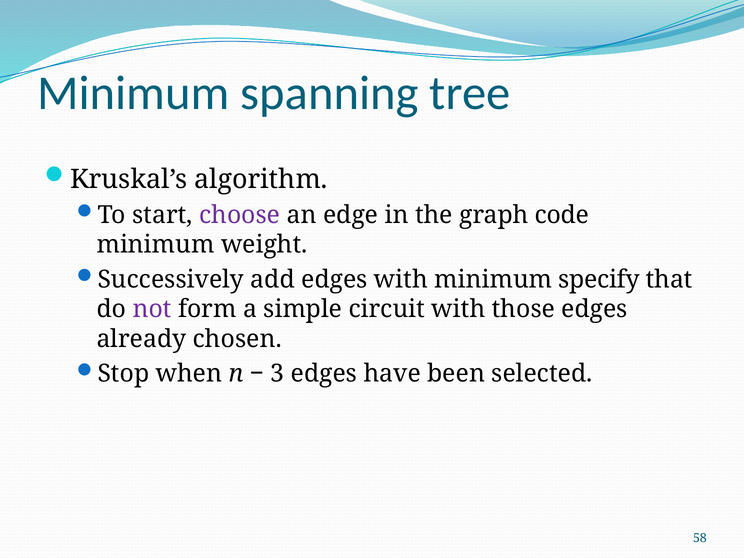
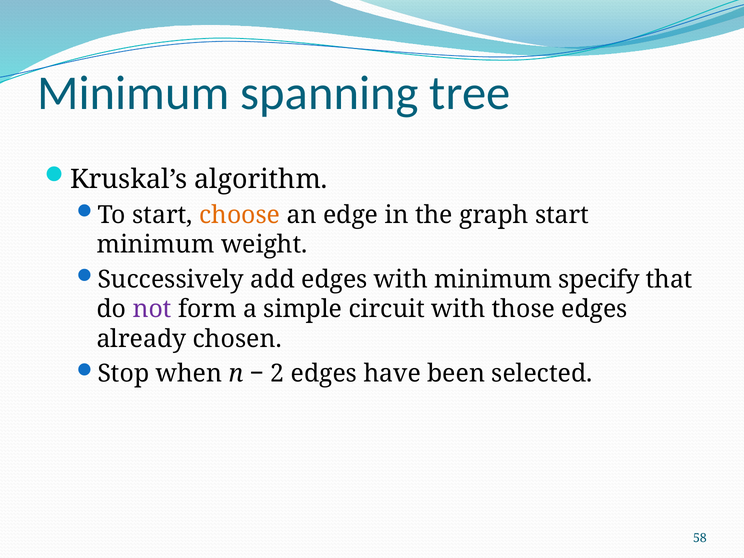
choose colour: purple -> orange
graph code: code -> start
3: 3 -> 2
